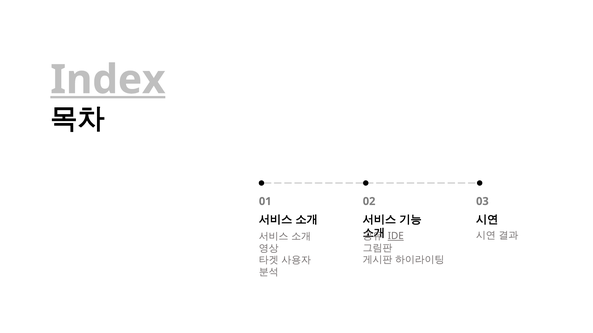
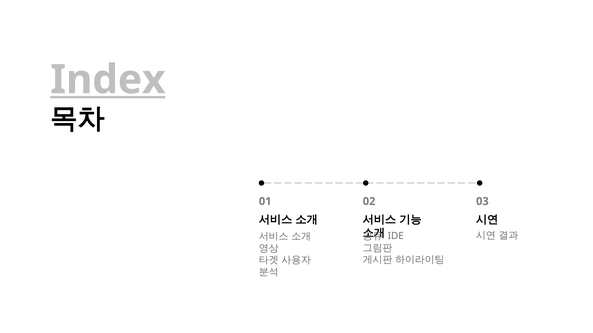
IDE underline: present -> none
